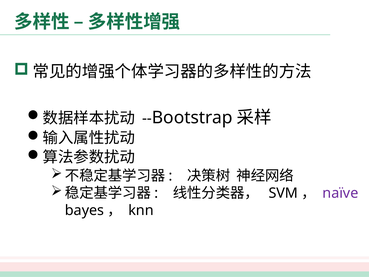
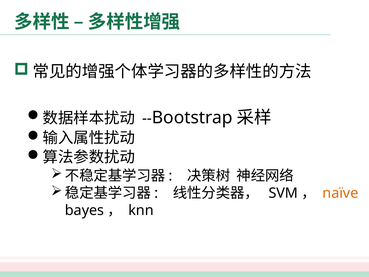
naïve colour: purple -> orange
